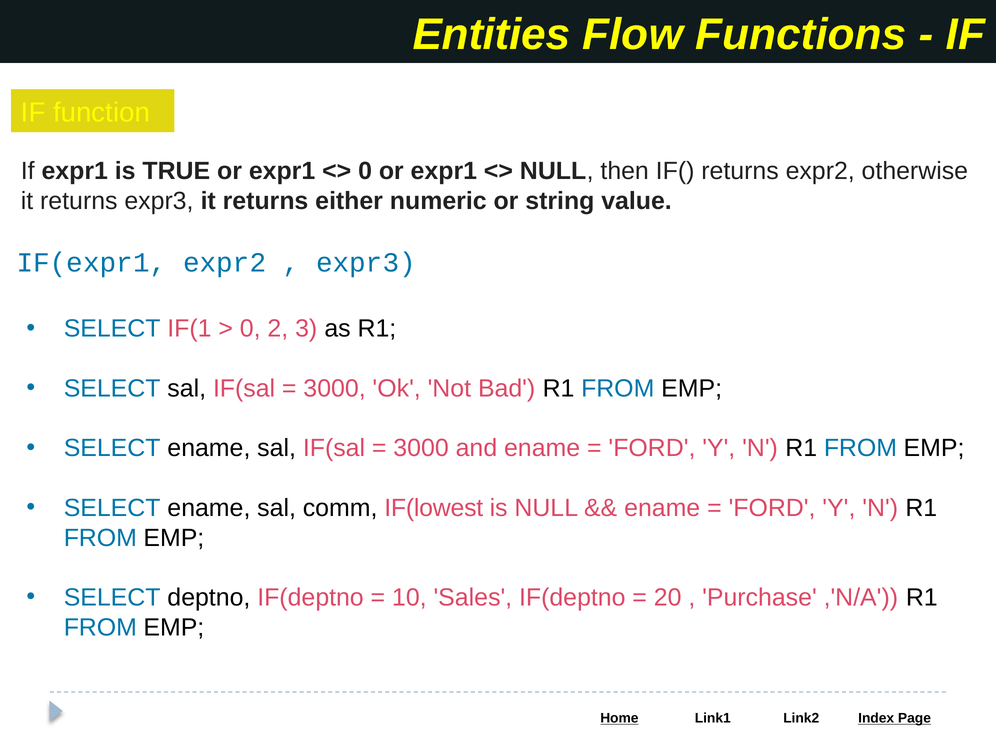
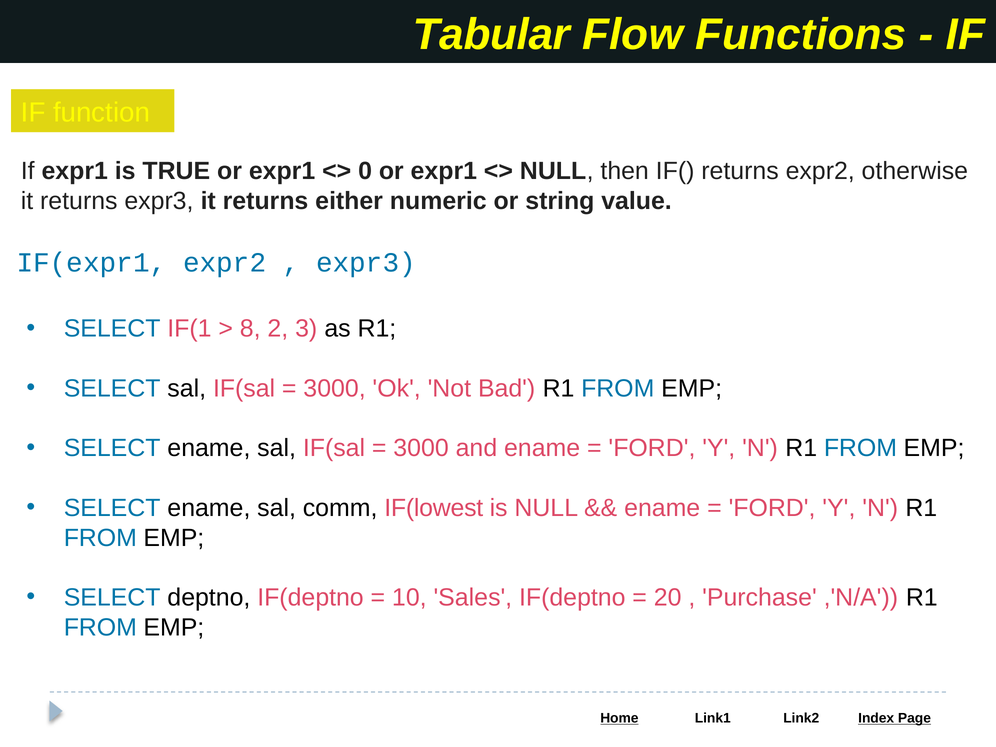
Entities: Entities -> Tabular
0 at (250, 329): 0 -> 8
